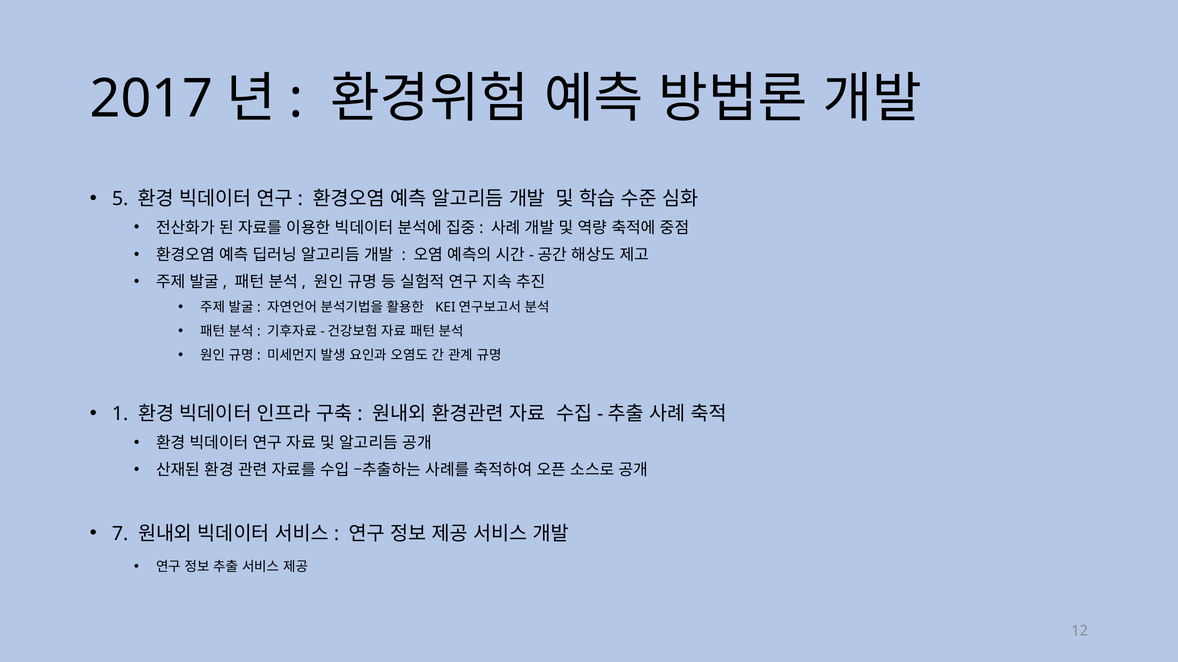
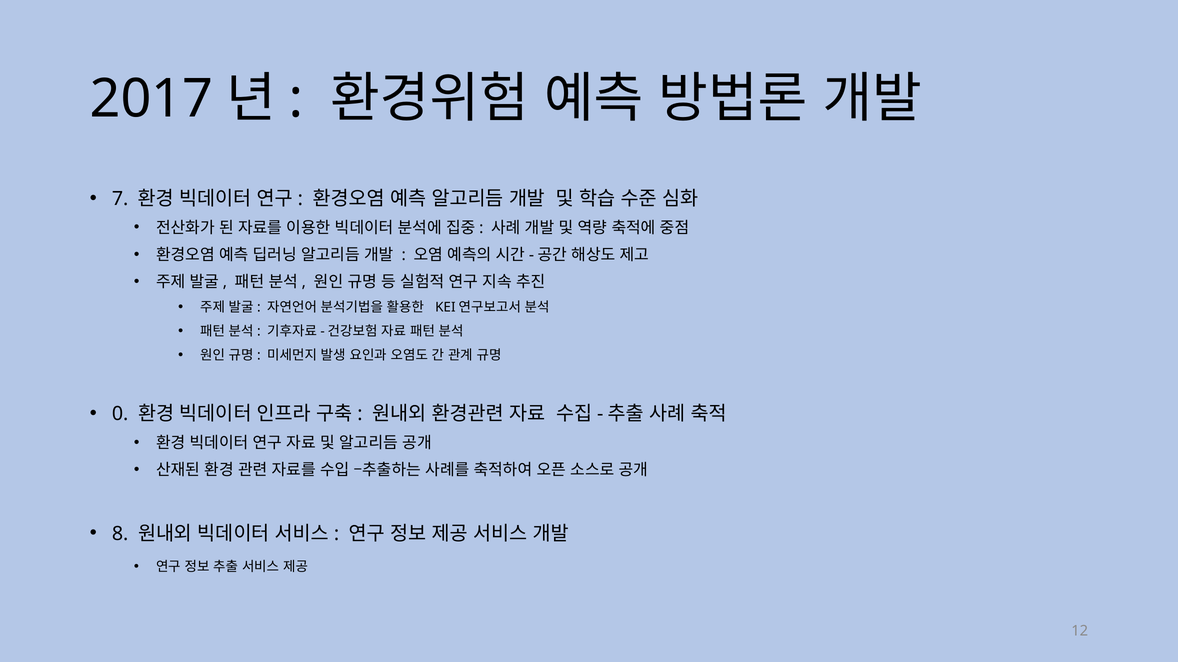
5: 5 -> 7
1: 1 -> 0
7: 7 -> 8
